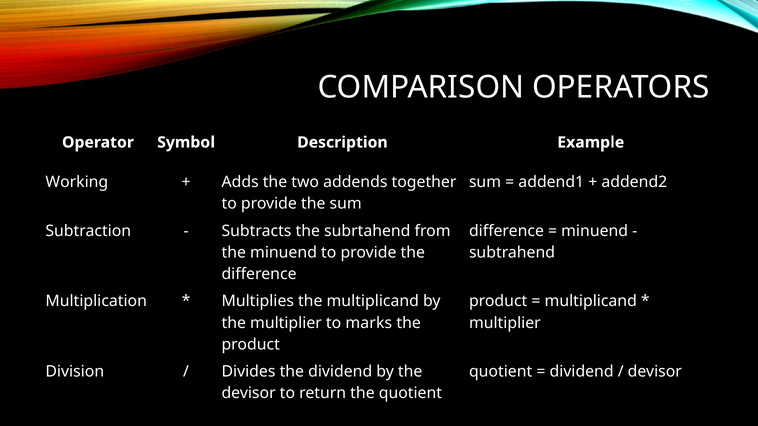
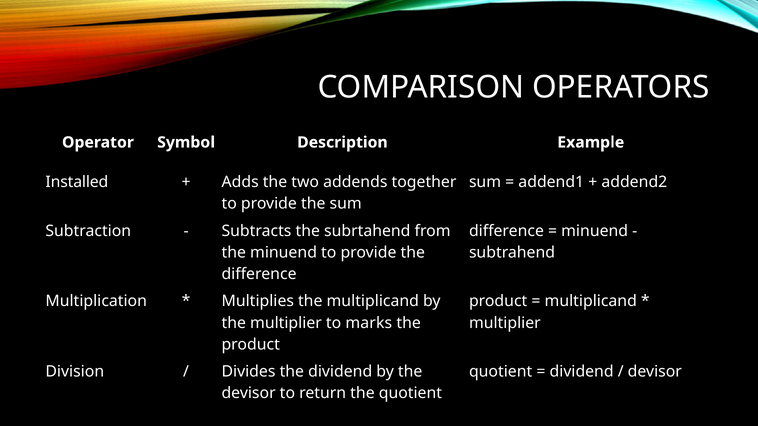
Working: Working -> Installed
